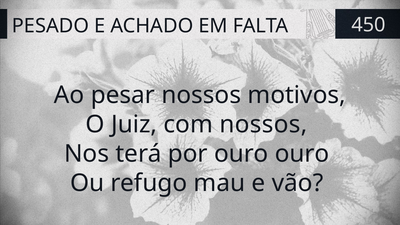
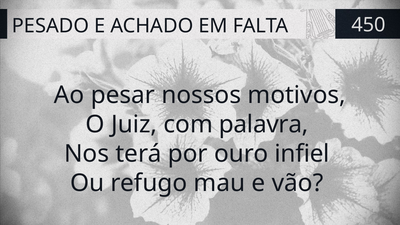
com nossos: nossos -> palavra
ouro ouro: ouro -> infiel
